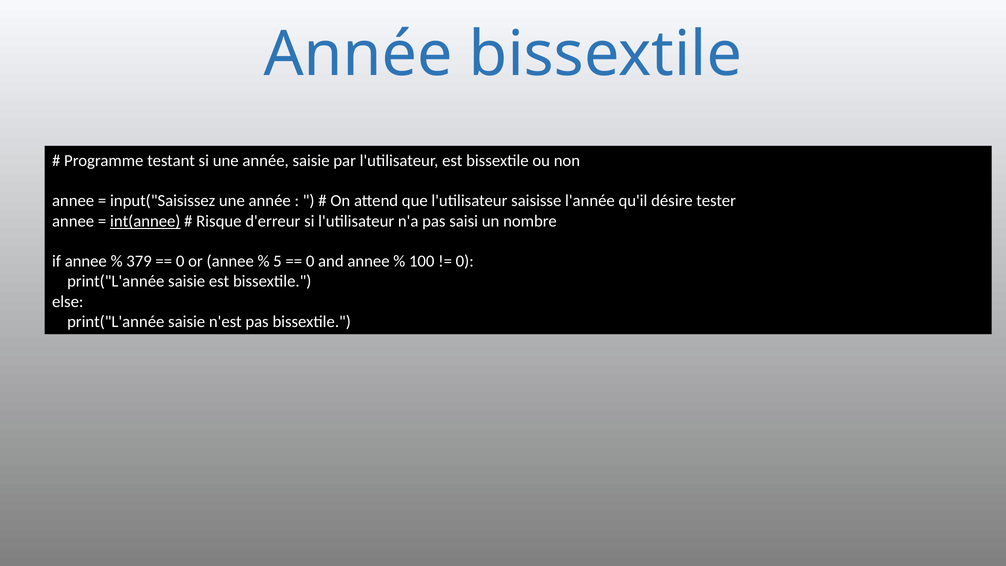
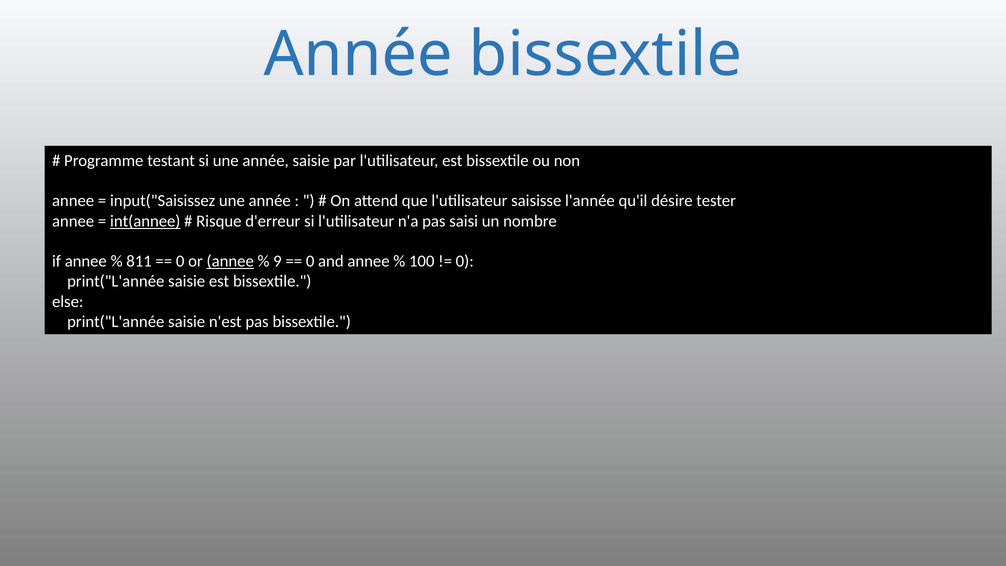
379: 379 -> 811
annee at (230, 261) underline: none -> present
5: 5 -> 9
